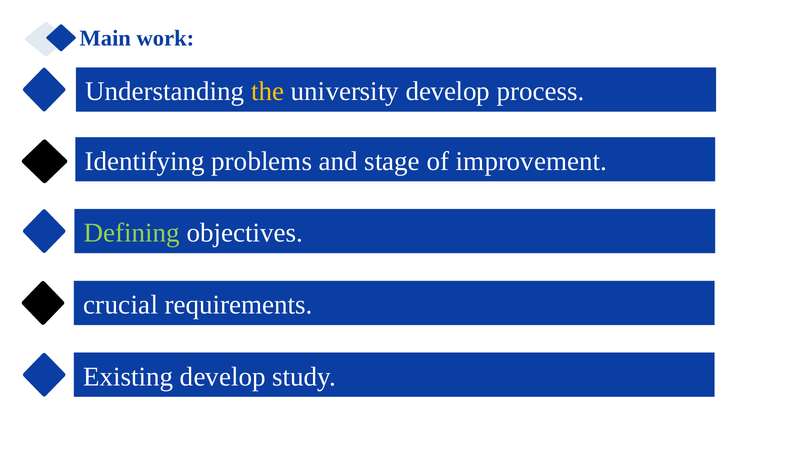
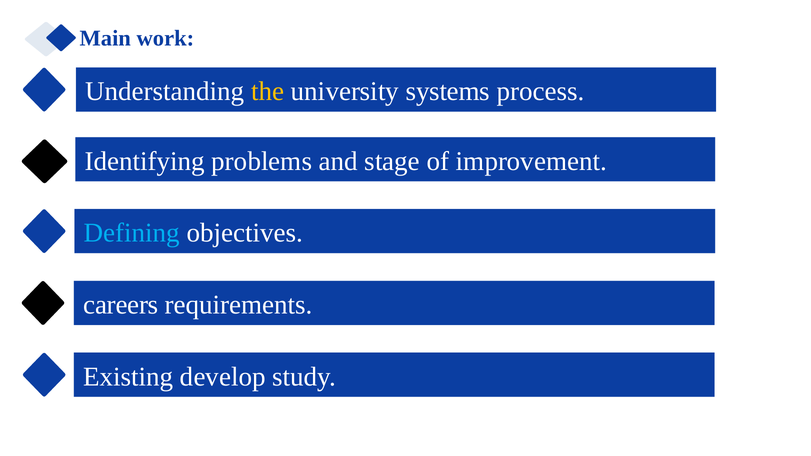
university develop: develop -> systems
Defining colour: light green -> light blue
crucial: crucial -> careers
